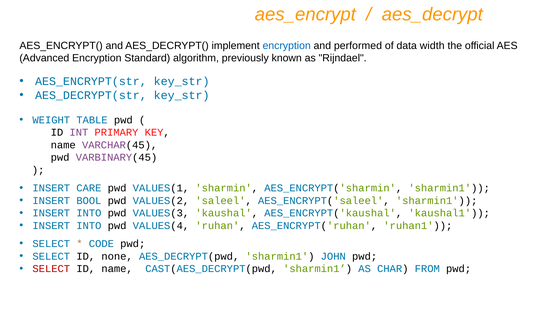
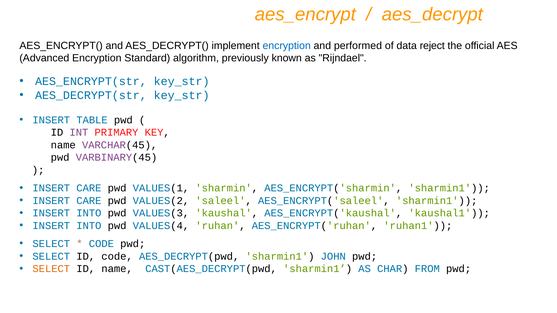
width: width -> reject
WEIGHT at (51, 120): WEIGHT -> INSERT
BOOL at (89, 201): BOOL -> CARE
ID none: none -> code
SELECT at (51, 269) colour: red -> orange
